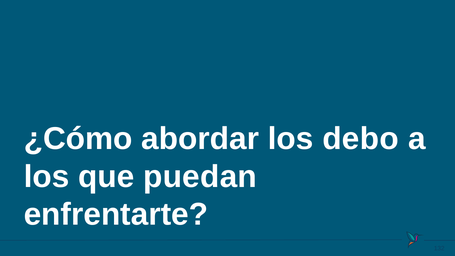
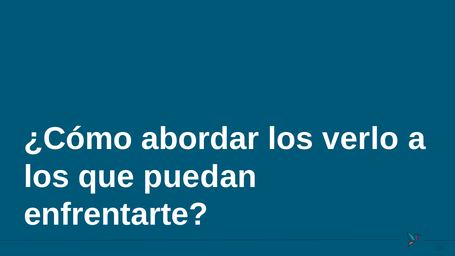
debo: debo -> verlo
